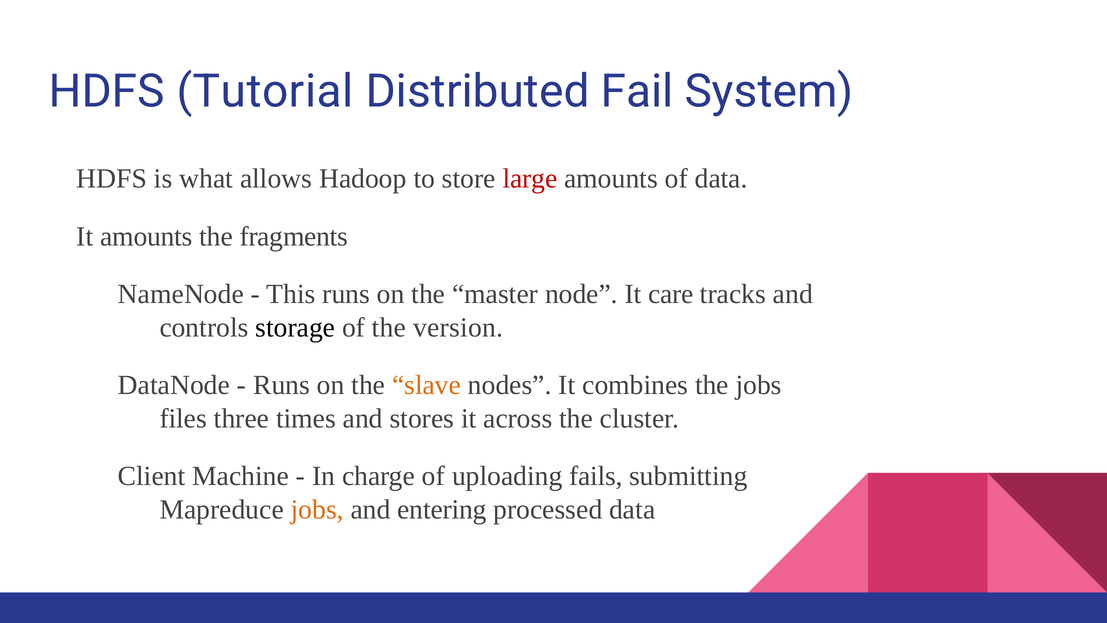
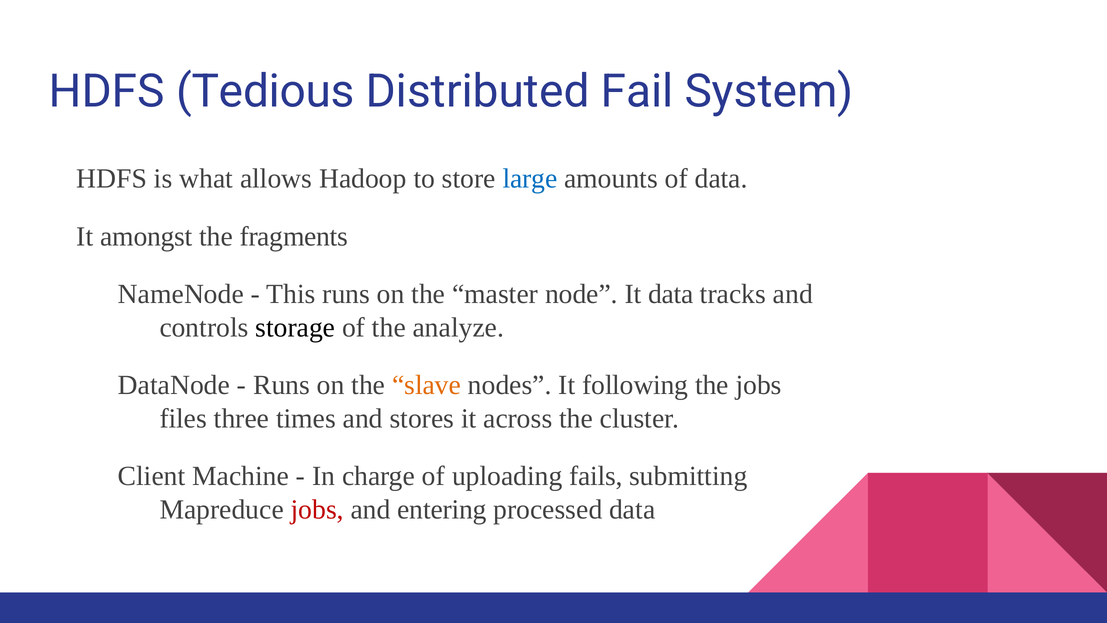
Tutorial: Tutorial -> Tedious
large colour: red -> blue
It amounts: amounts -> amongst
It care: care -> data
version: version -> analyze
combines: combines -> following
jobs at (317, 509) colour: orange -> red
